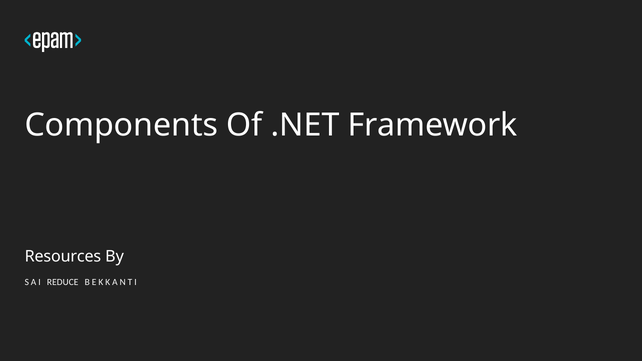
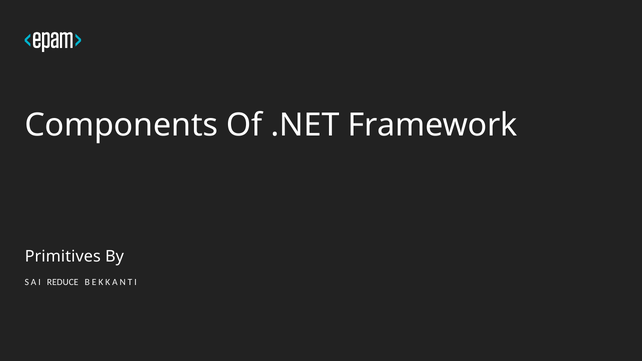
Resources: Resources -> Primitives
